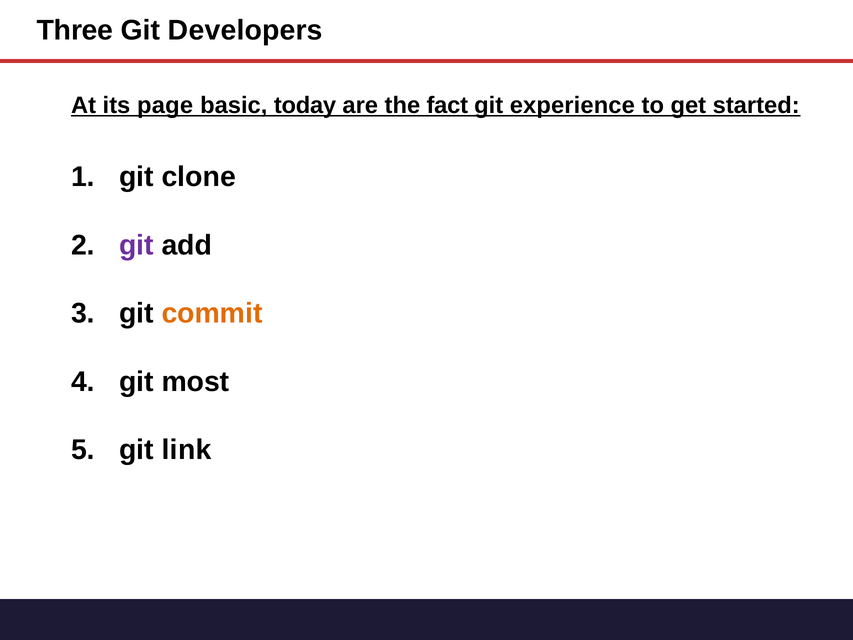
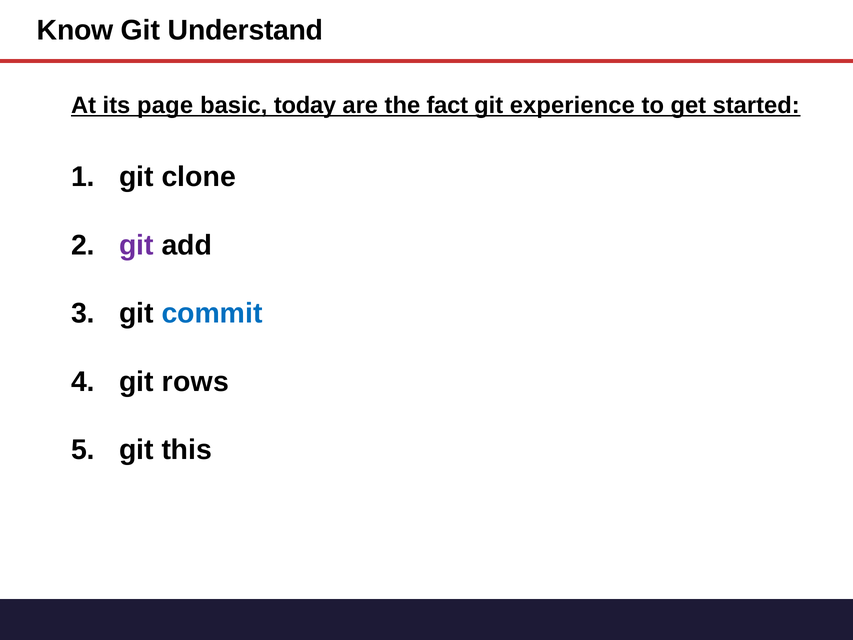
Three: Three -> Know
Developers: Developers -> Understand
commit colour: orange -> blue
most: most -> rows
link: link -> this
